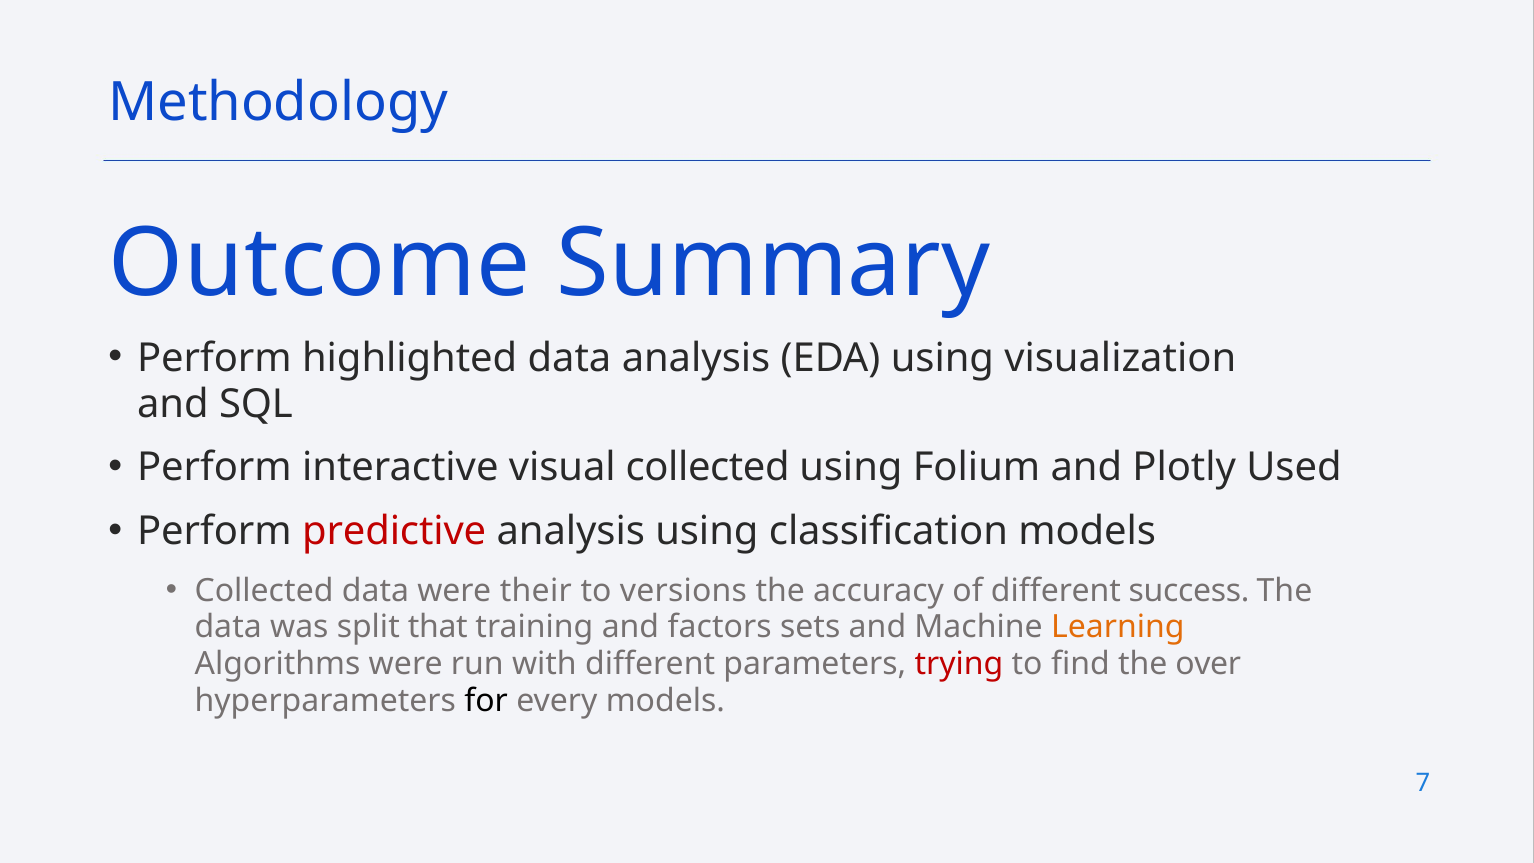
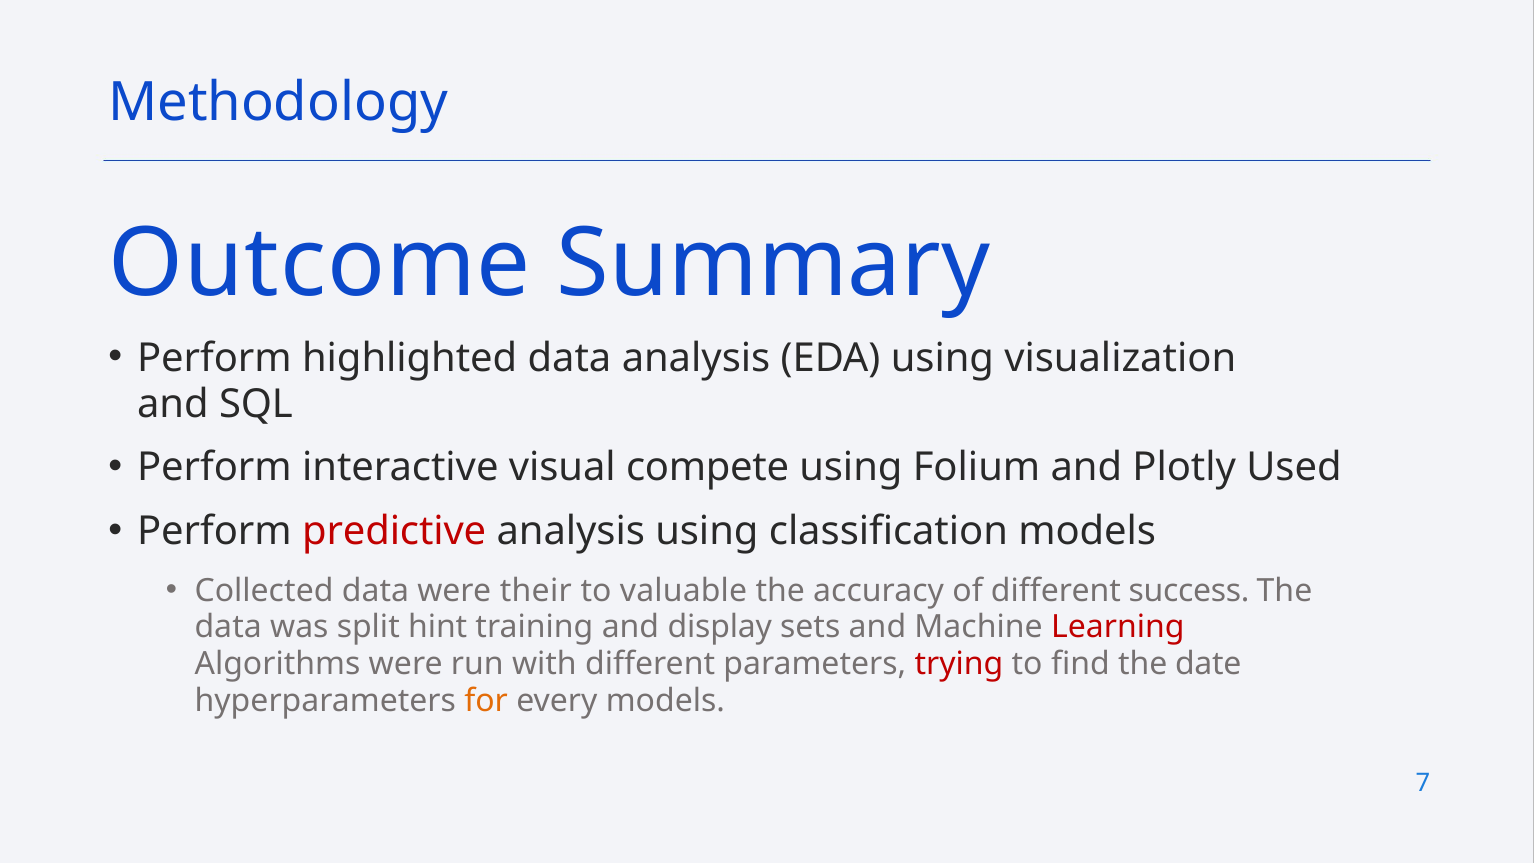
visual collected: collected -> compete
versions: versions -> valuable
that: that -> hint
factors: factors -> display
Learning colour: orange -> red
over: over -> date
for colour: black -> orange
